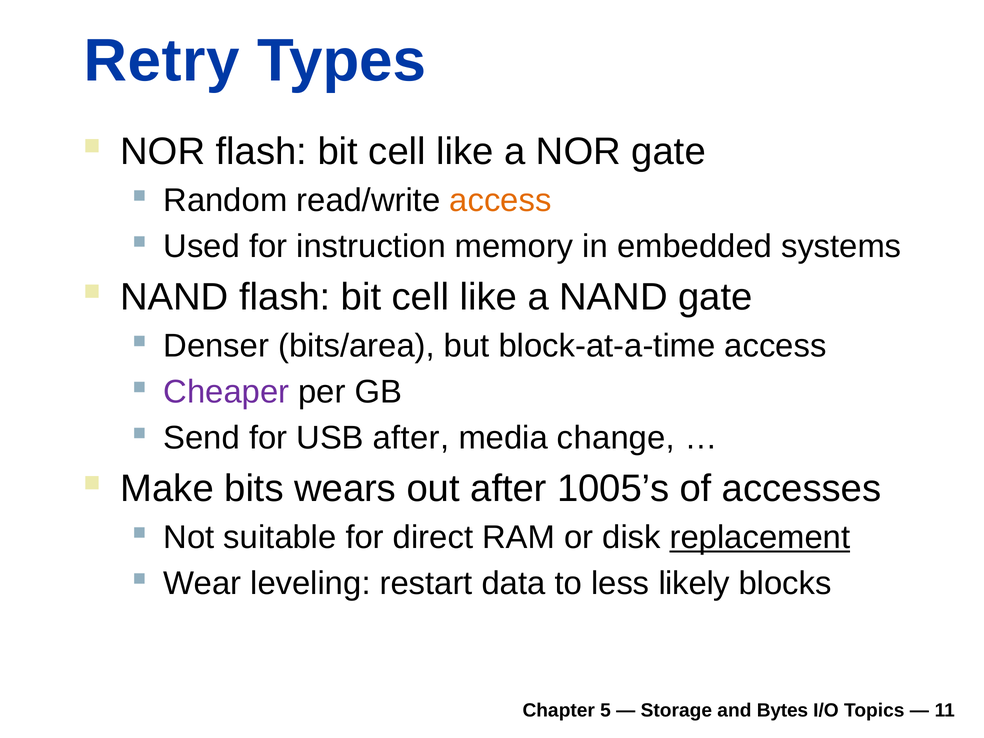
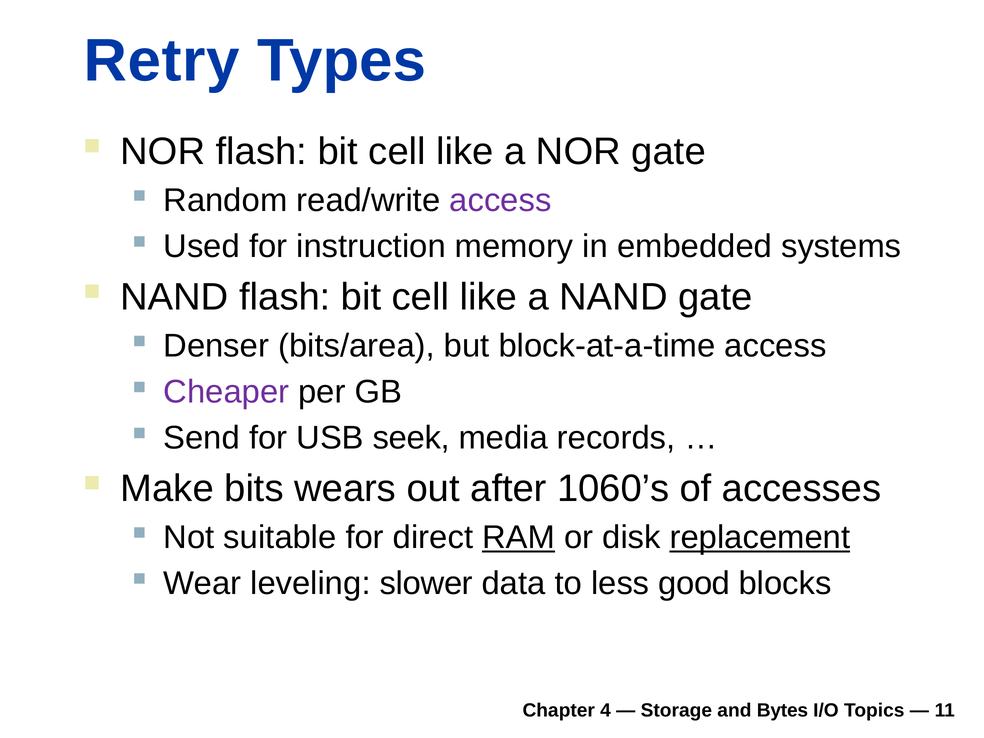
access at (500, 200) colour: orange -> purple
USB after: after -> seek
change: change -> records
1005’s: 1005’s -> 1060’s
RAM underline: none -> present
restart: restart -> slower
likely: likely -> good
5: 5 -> 4
